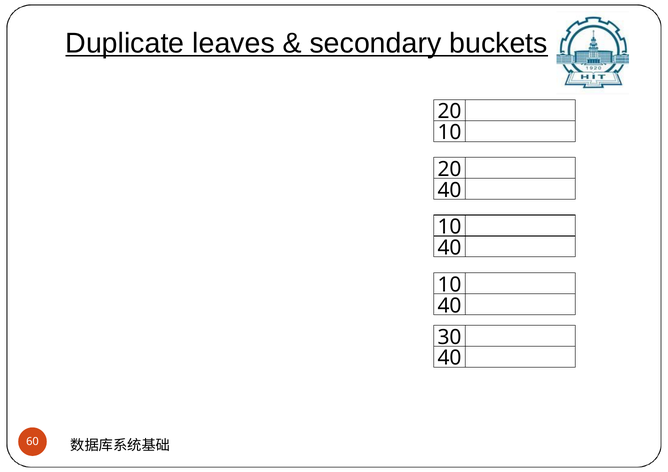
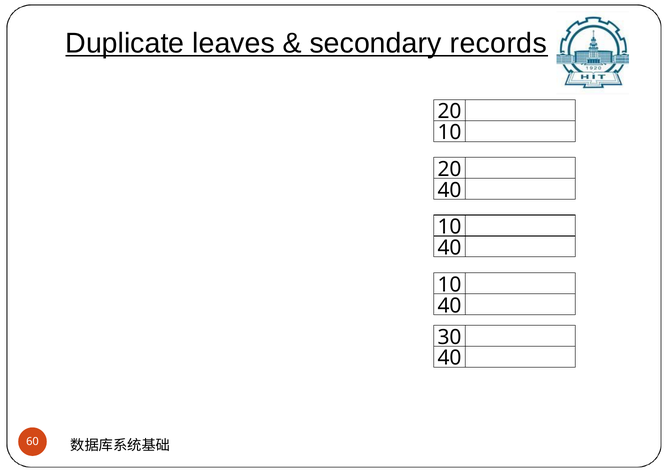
buckets: buckets -> records
